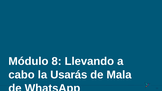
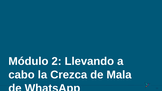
8: 8 -> 2
Usarás: Usarás -> Crezca
